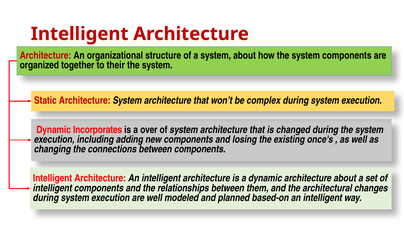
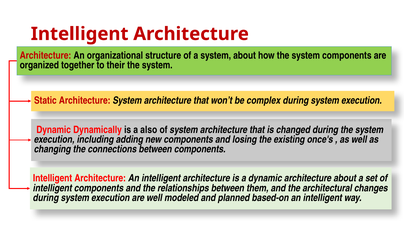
Incorporates: Incorporates -> Dynamically
over: over -> also
